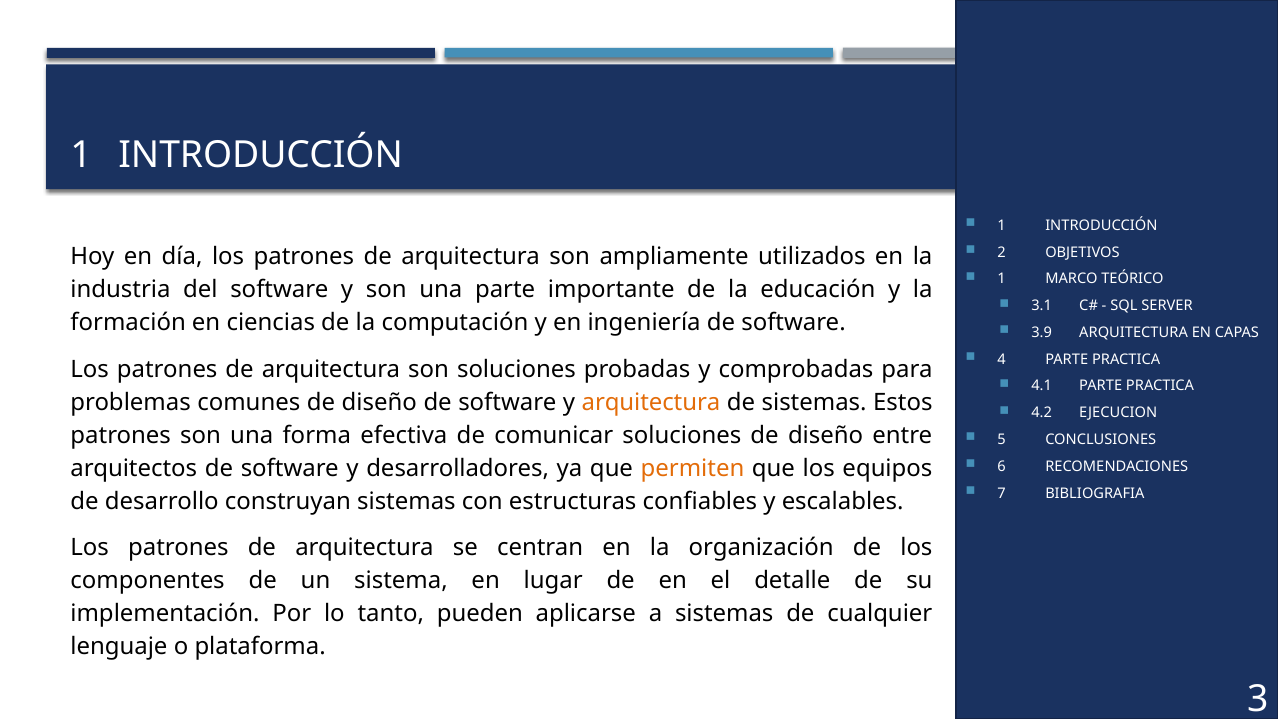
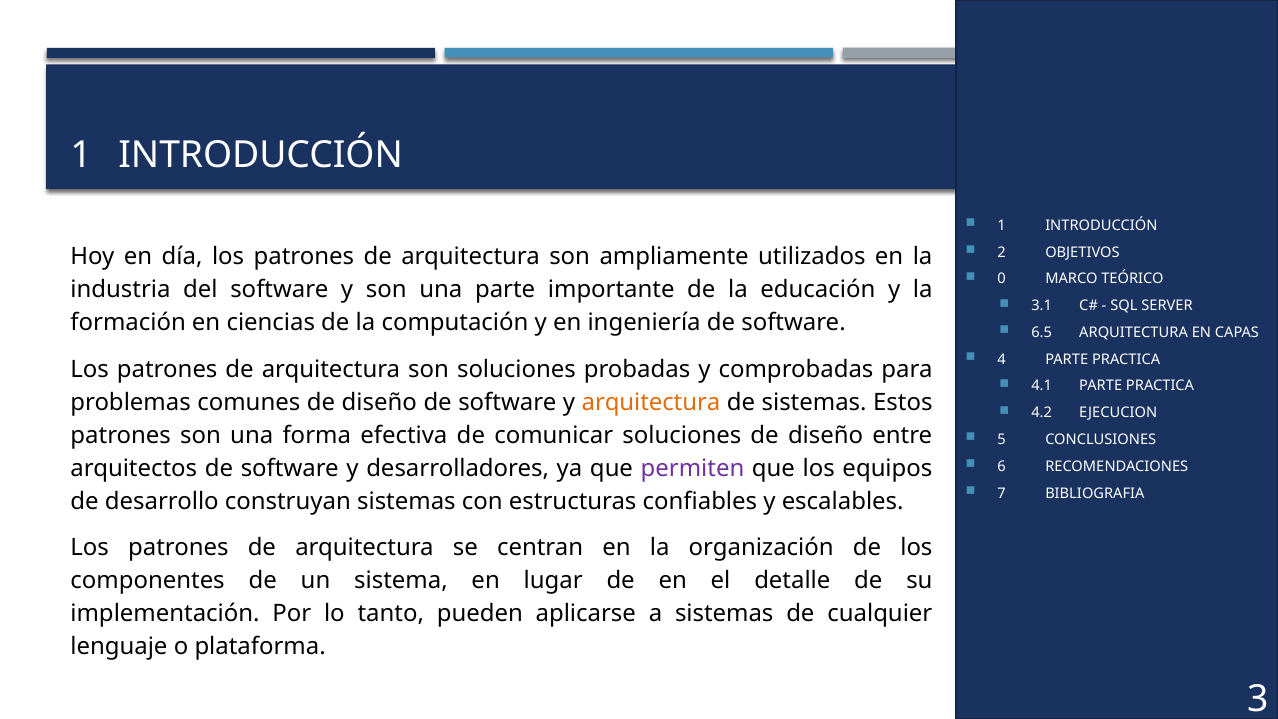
1 at (1002, 279): 1 -> 0
3.9: 3.9 -> 6.5
permiten colour: orange -> purple
